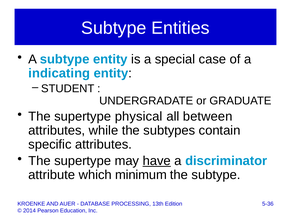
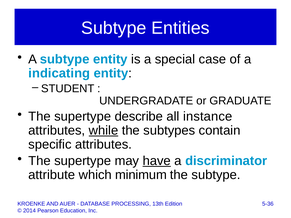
physical: physical -> describe
between: between -> instance
while underline: none -> present
